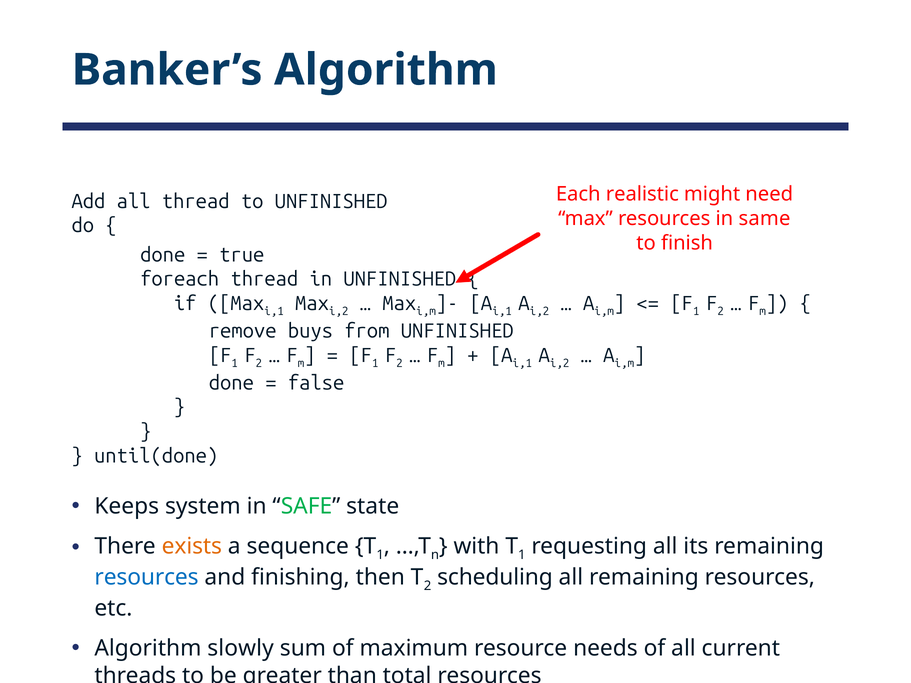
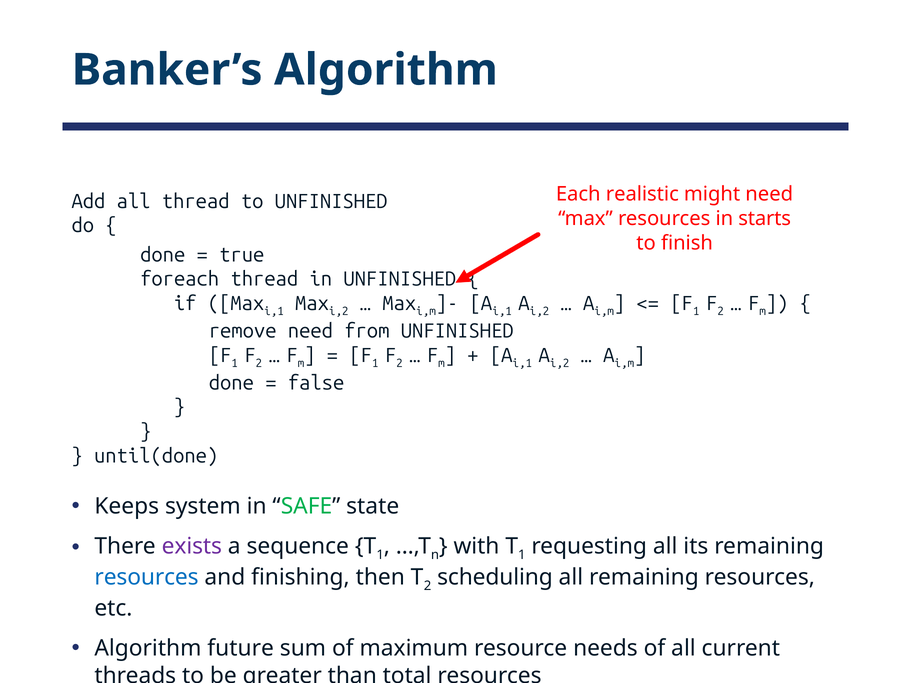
same: same -> starts
remove buys: buys -> need
exists colour: orange -> purple
slowly: slowly -> future
